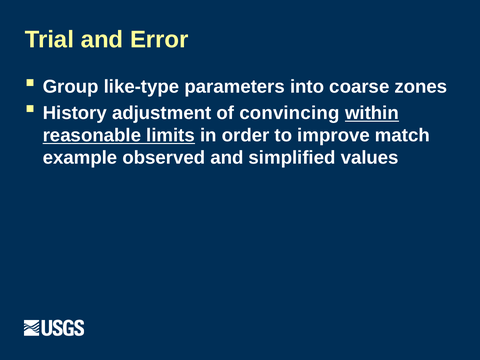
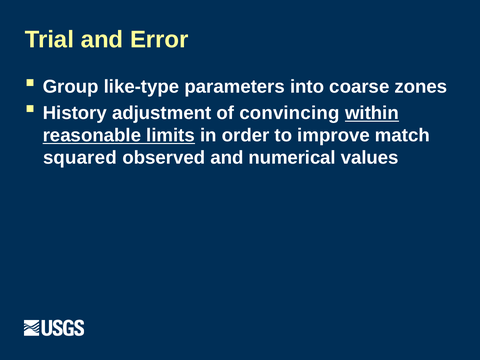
example: example -> squared
simplified: simplified -> numerical
